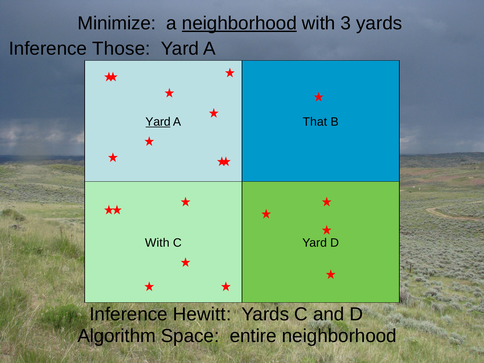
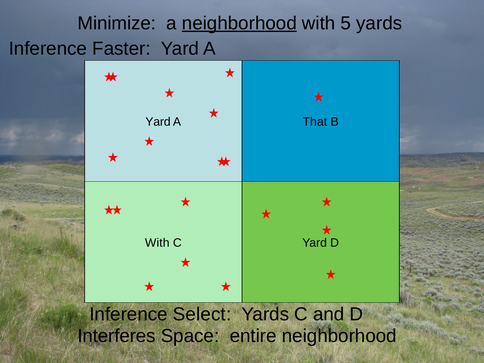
3: 3 -> 5
Those: Those -> Faster
Yard at (158, 122) underline: present -> none
Hewitt: Hewitt -> Select
Algorithm: Algorithm -> Interferes
